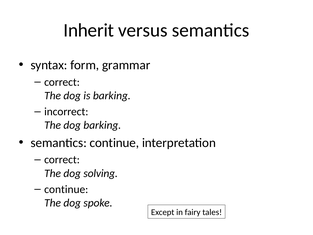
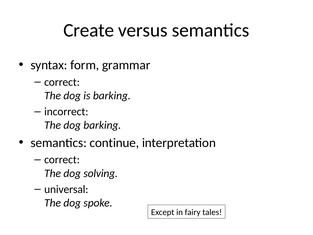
Inherit: Inherit -> Create
continue at (66, 189): continue -> universal
